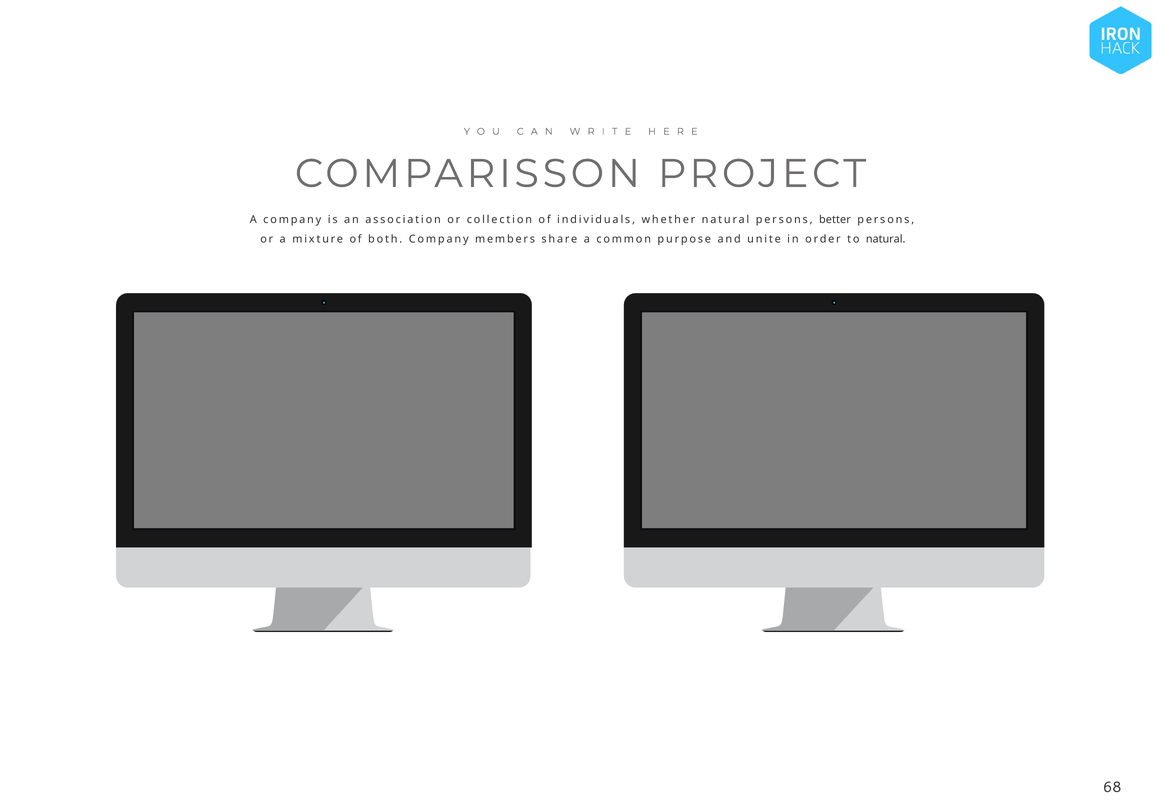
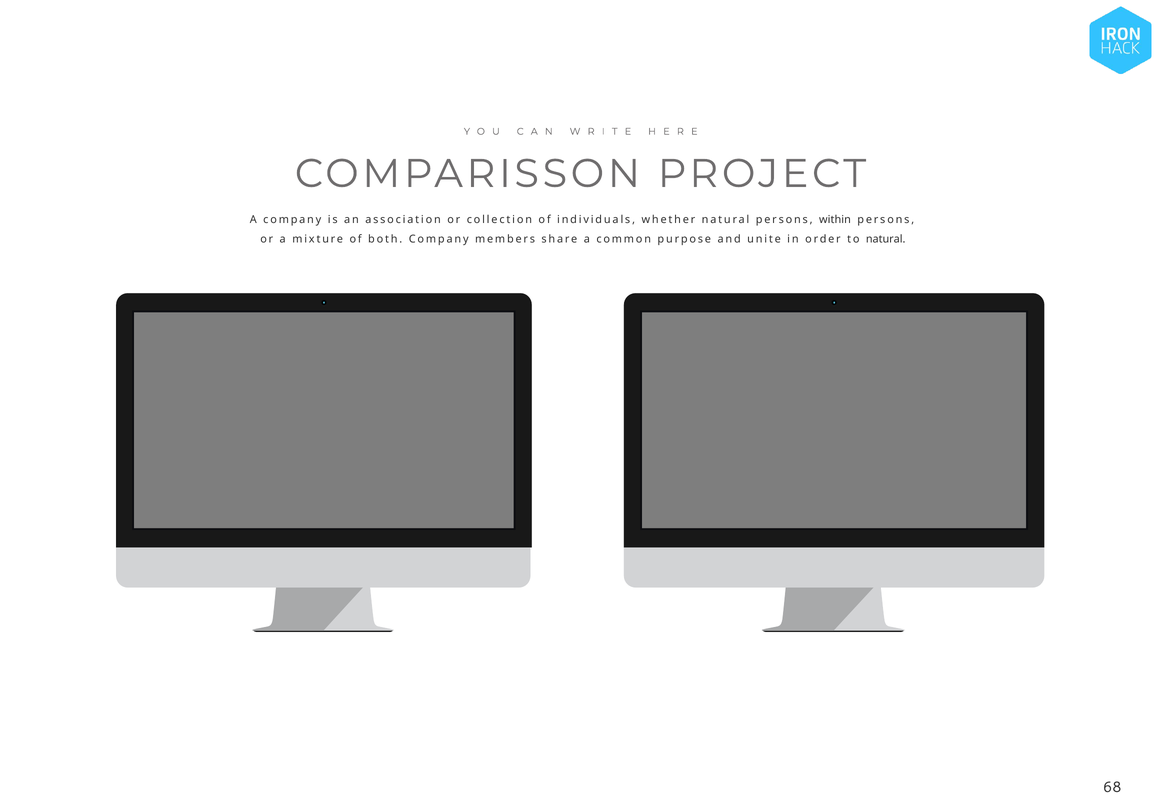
better: better -> within
